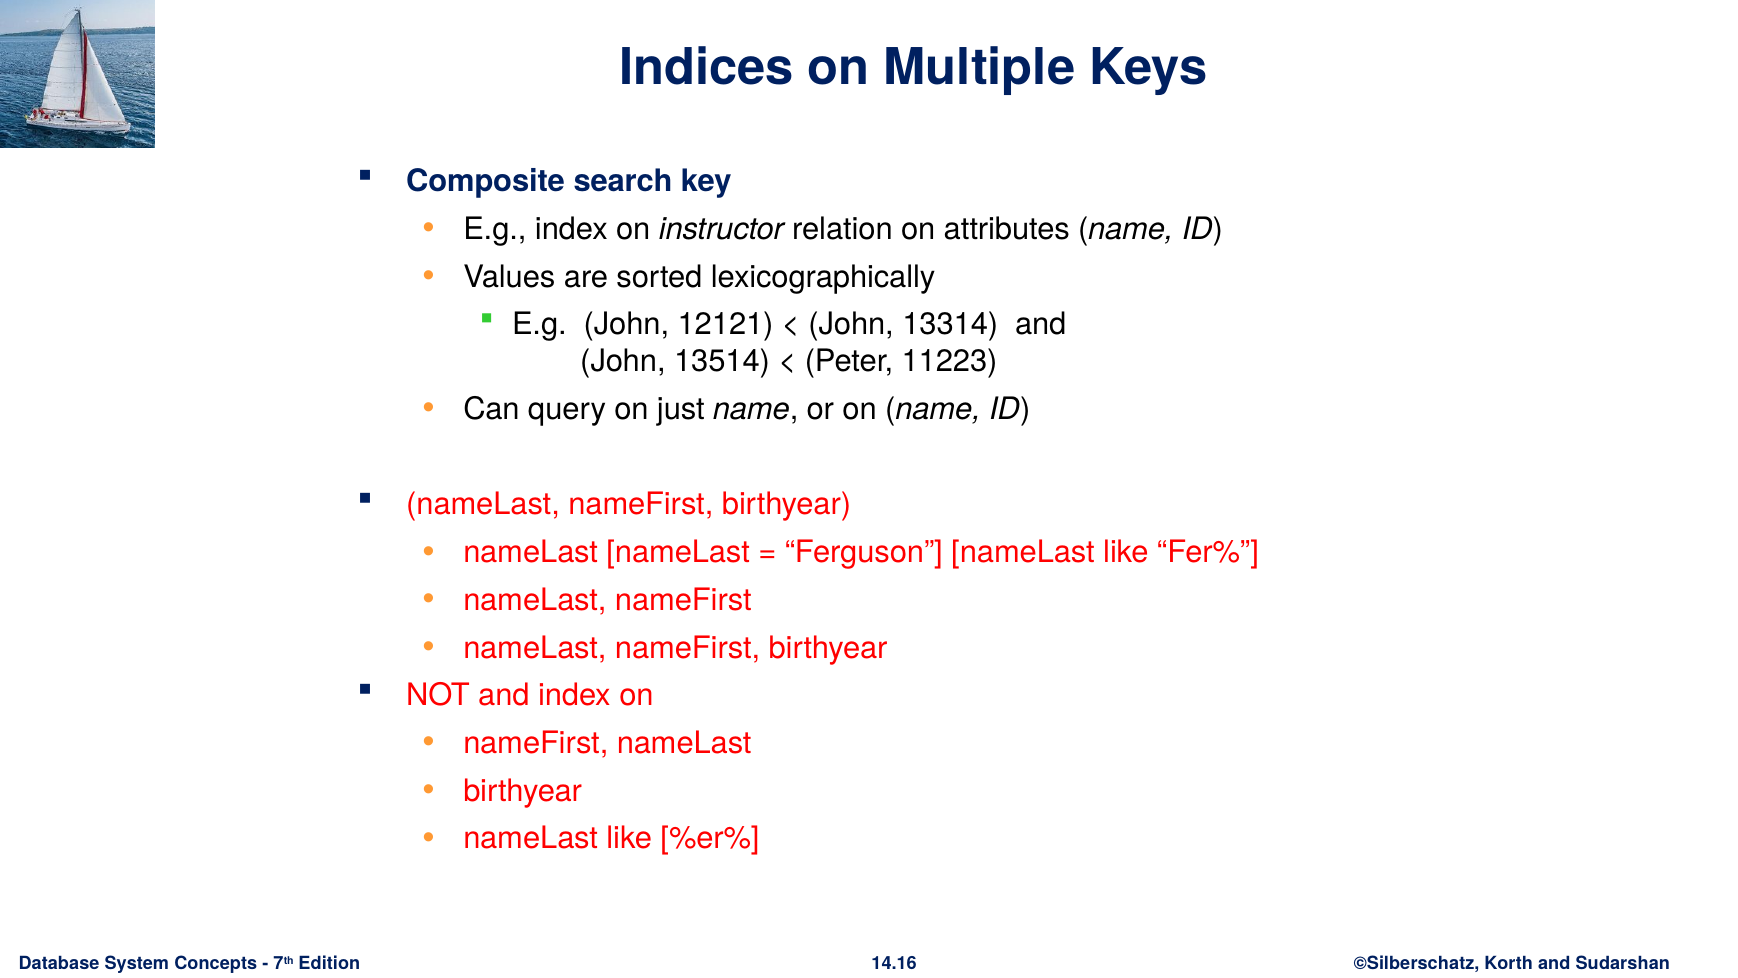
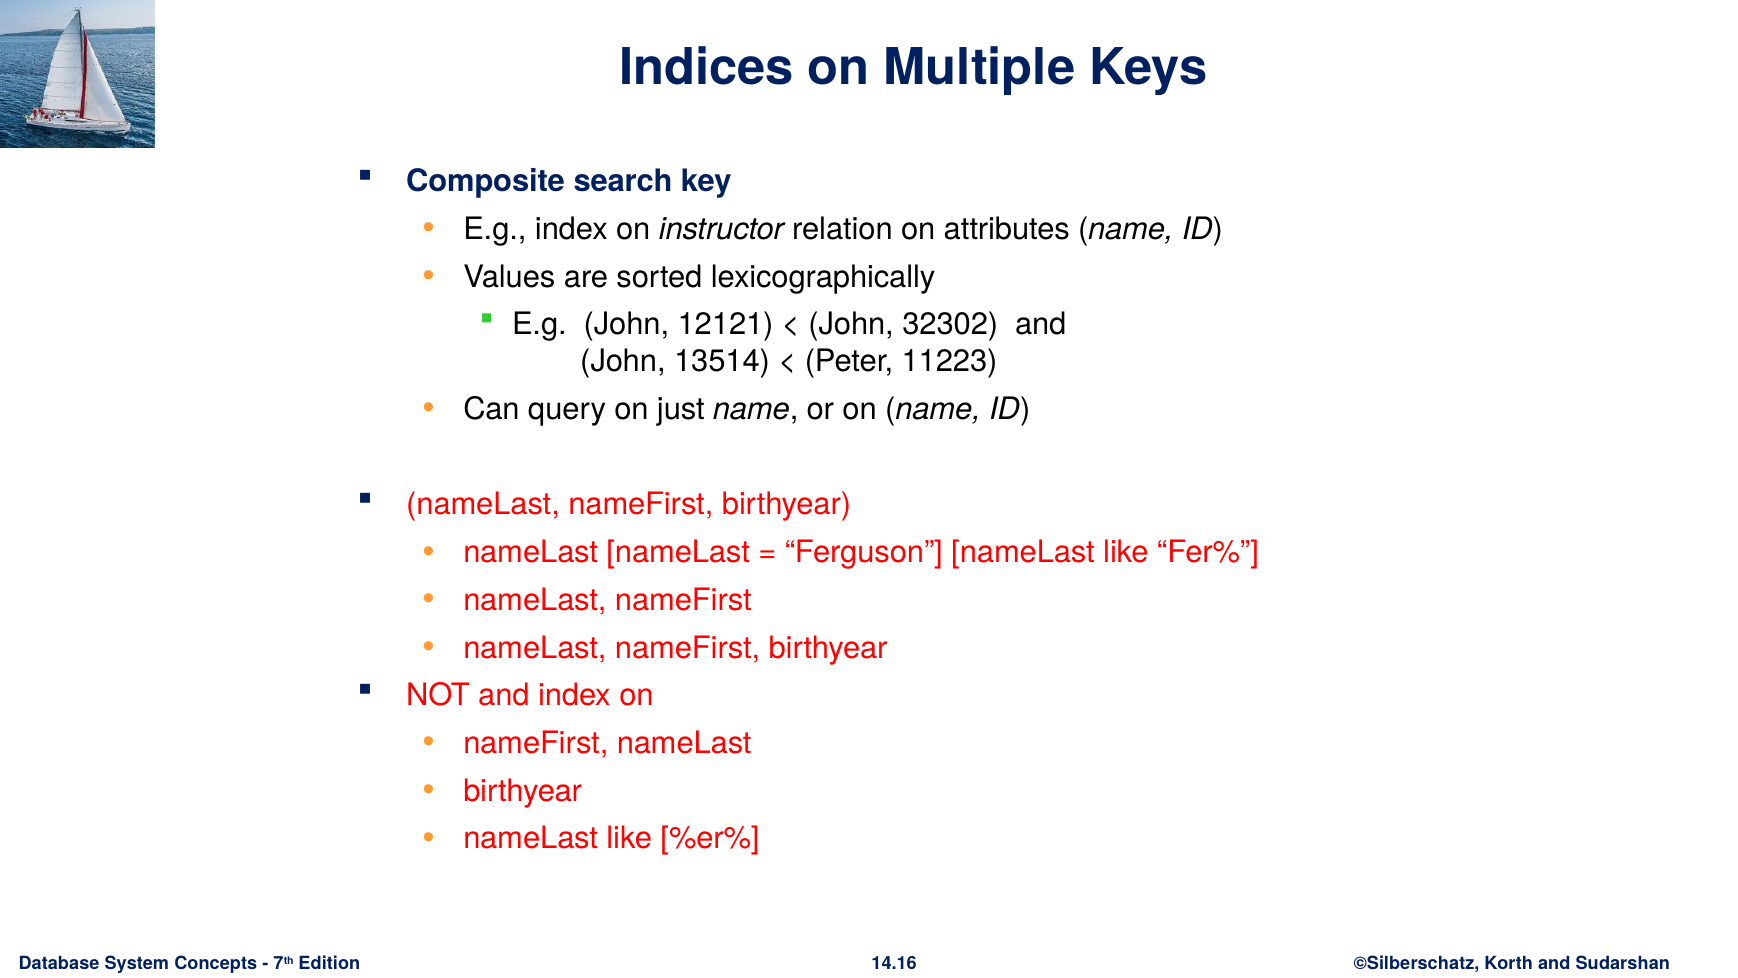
13314: 13314 -> 32302
